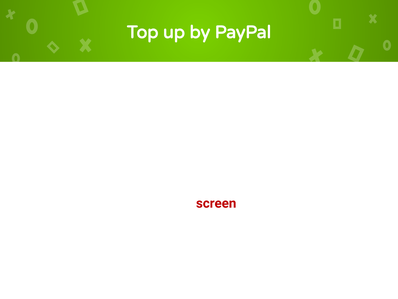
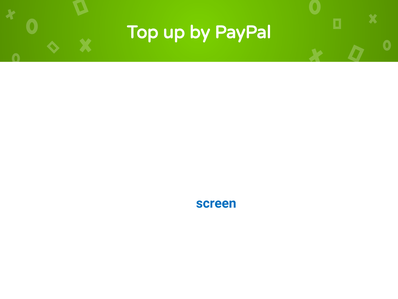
screen colour: red -> blue
